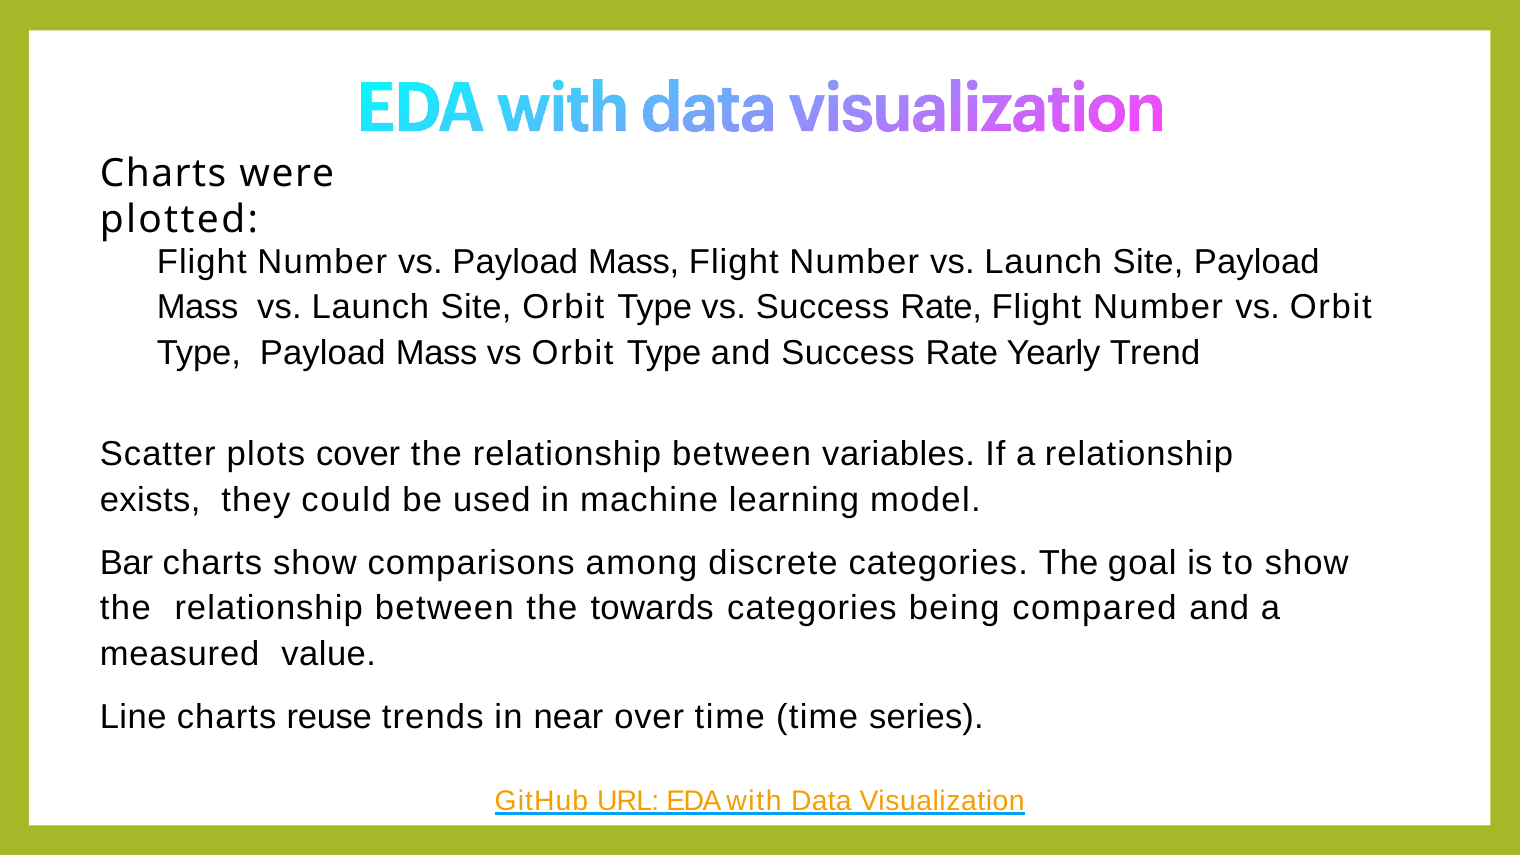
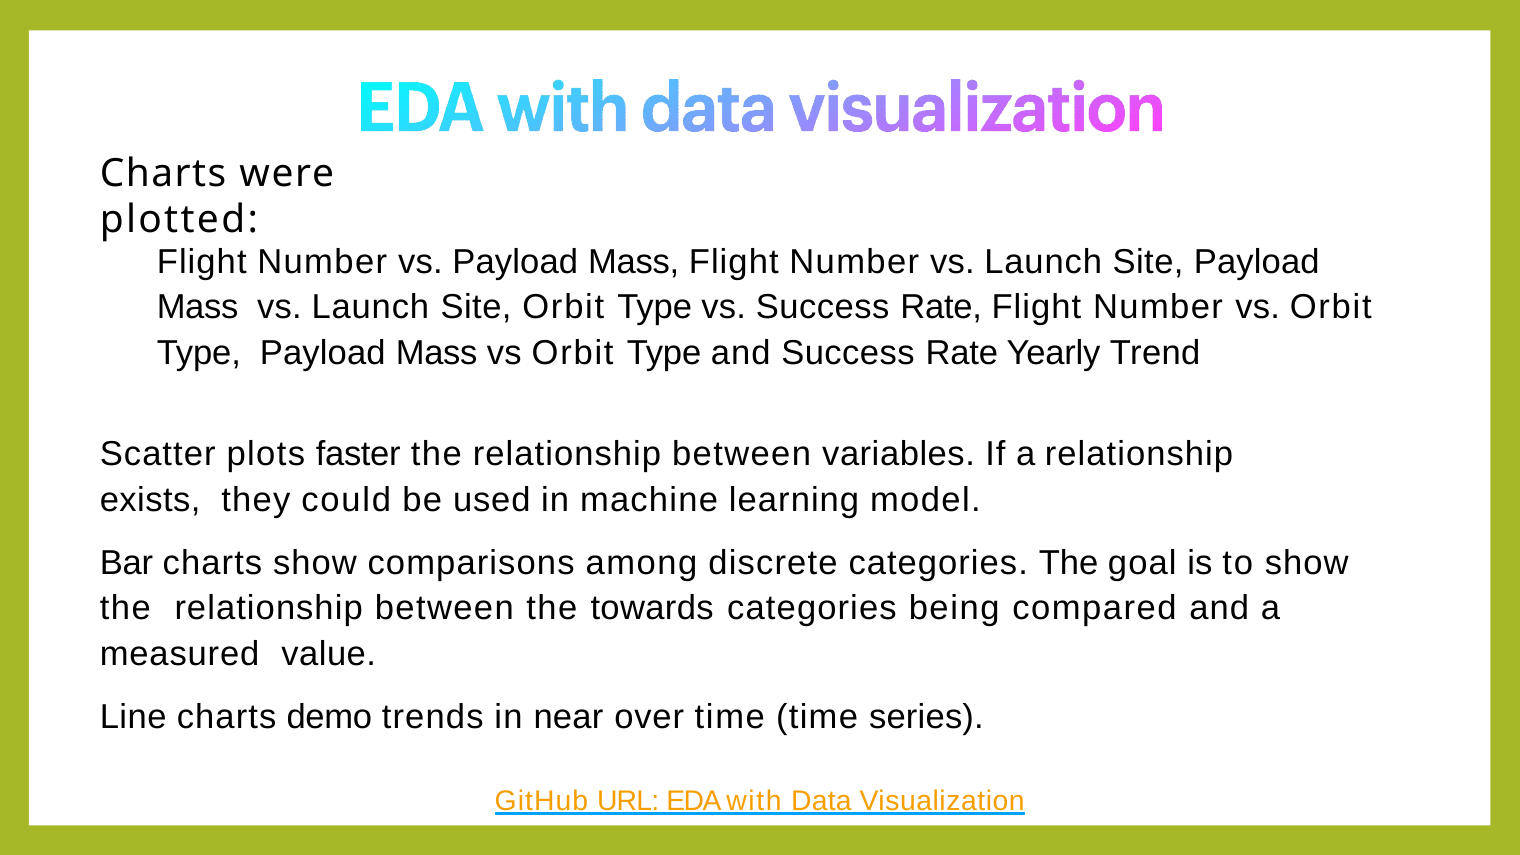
cover: cover -> faster
reuse: reuse -> demo
